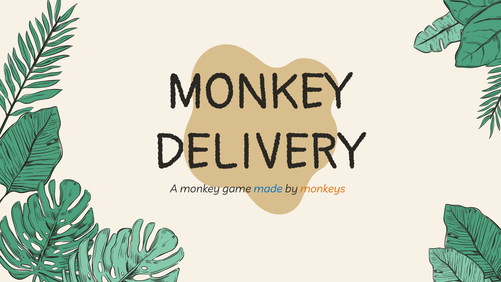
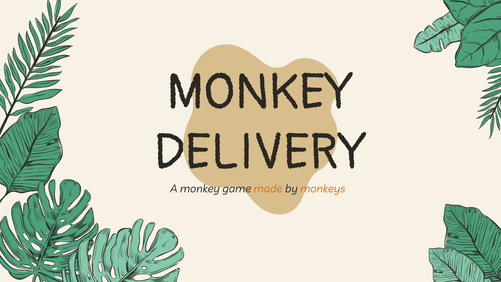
made colour: blue -> orange
